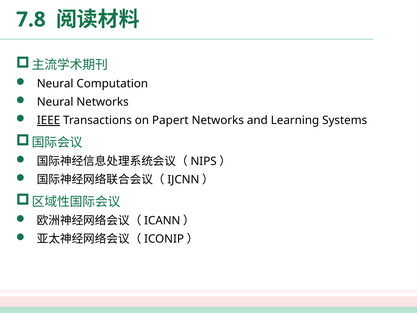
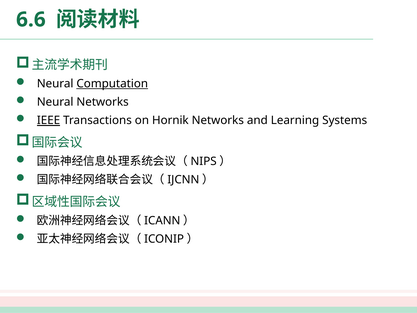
7.8: 7.8 -> 6.6
Computation underline: none -> present
Papert: Papert -> Hornik
